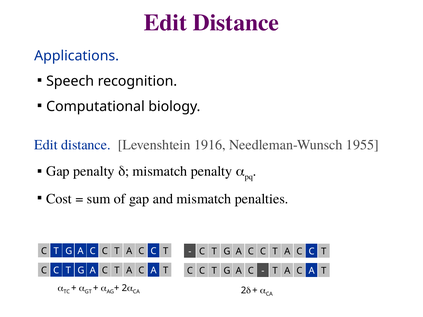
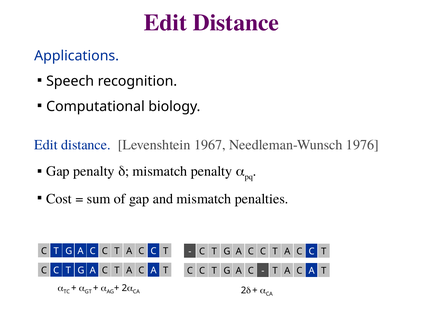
1916: 1916 -> 1967
1955: 1955 -> 1976
